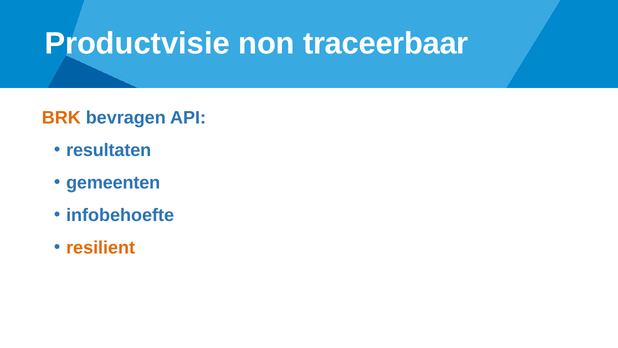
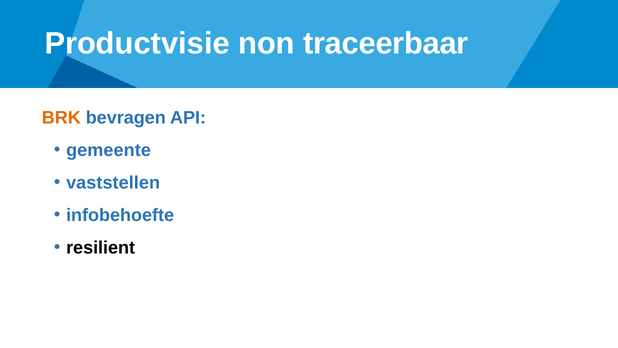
resultaten: resultaten -> gemeente
gemeenten: gemeenten -> vaststellen
resilient colour: orange -> black
